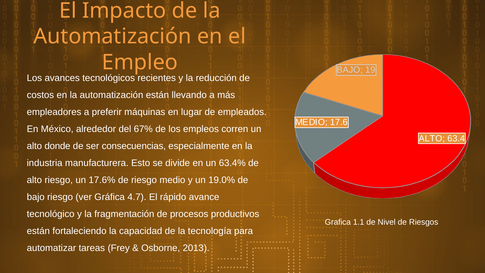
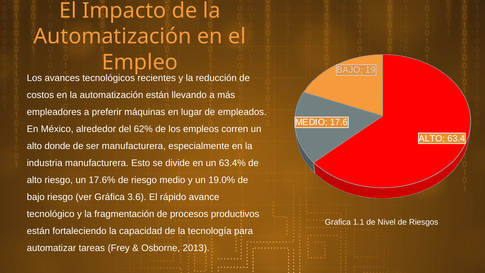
67%: 67% -> 62%
ser consecuencias: consecuencias -> manufacturera
4.7: 4.7 -> 3.6
